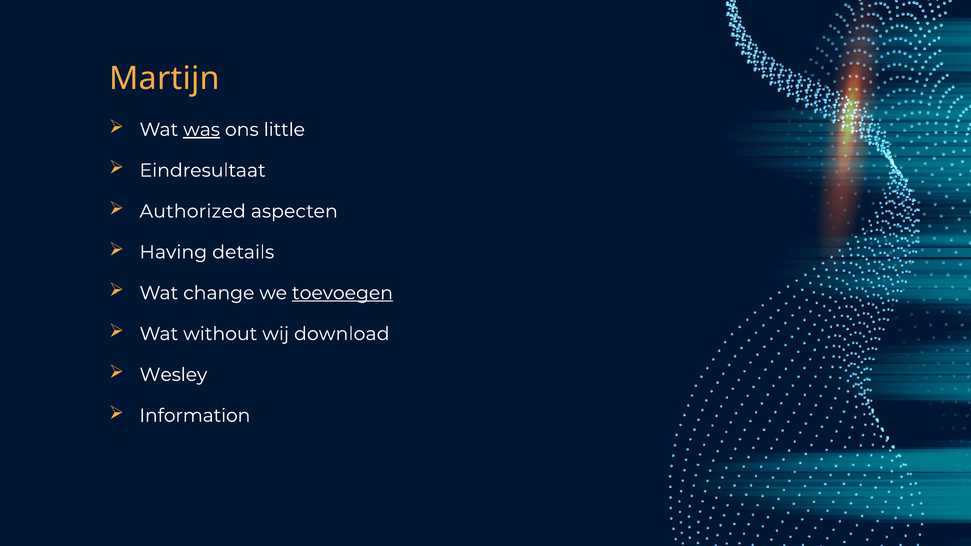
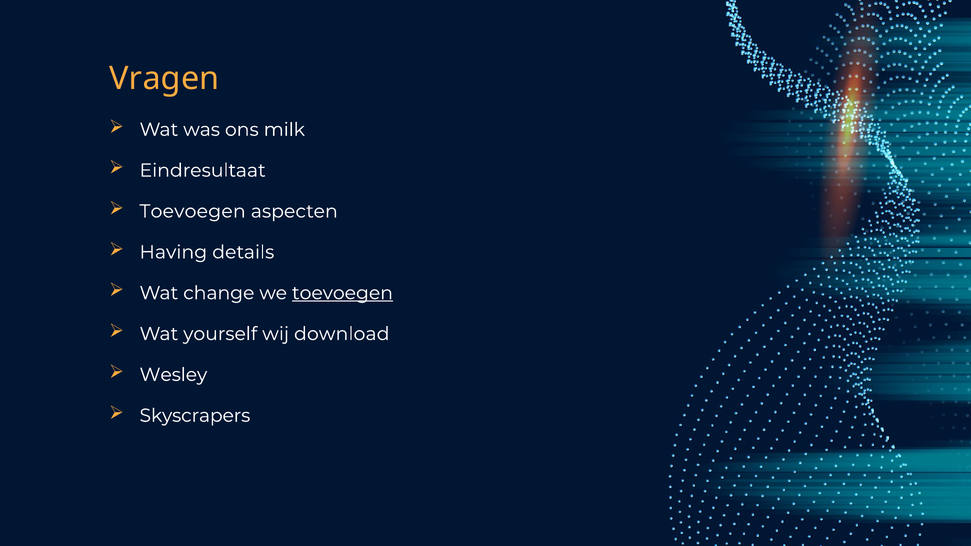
Martijn: Martijn -> Vragen
was underline: present -> none
little: little -> milk
Authorized at (193, 211): Authorized -> Toevoegen
without: without -> yourself
Information: Information -> Skyscrapers
